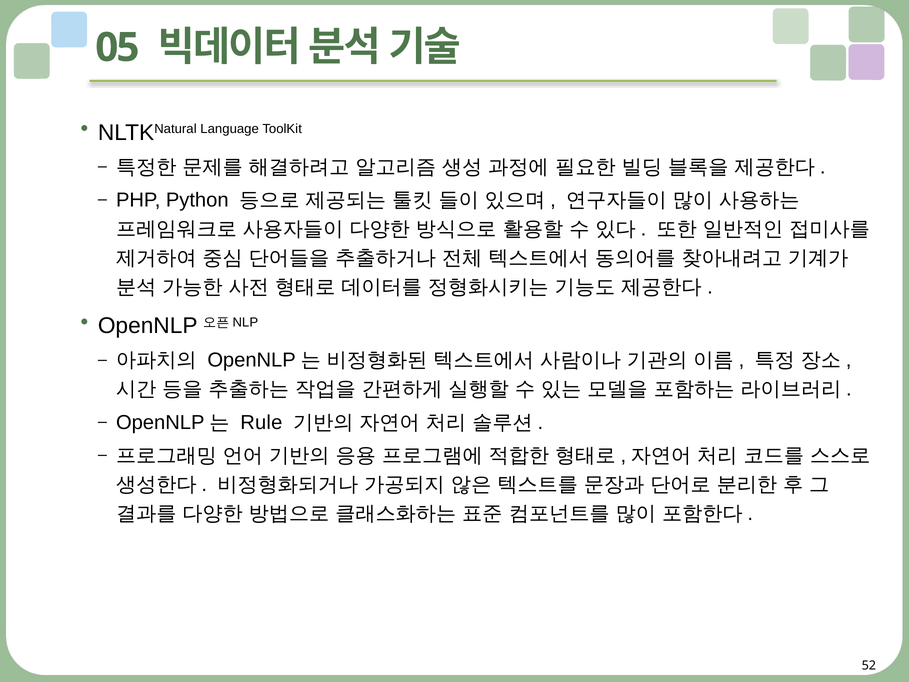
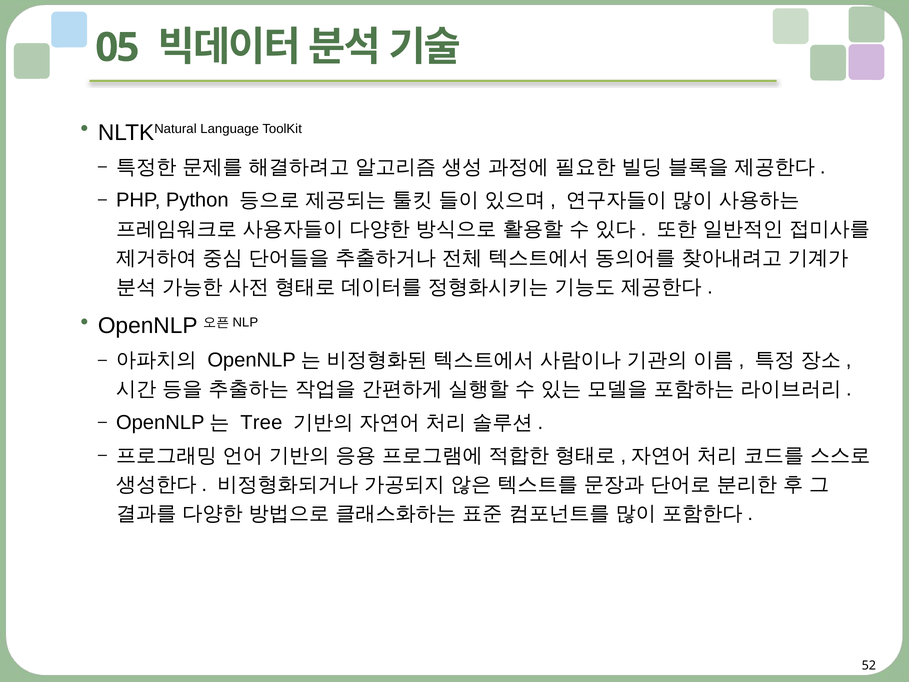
Rule: Rule -> Tree
